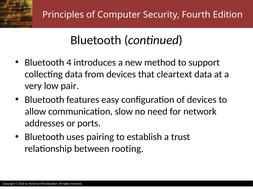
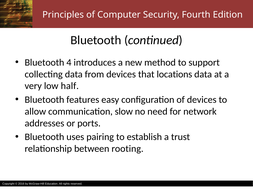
cleartext: cleartext -> locations
pair: pair -> half
